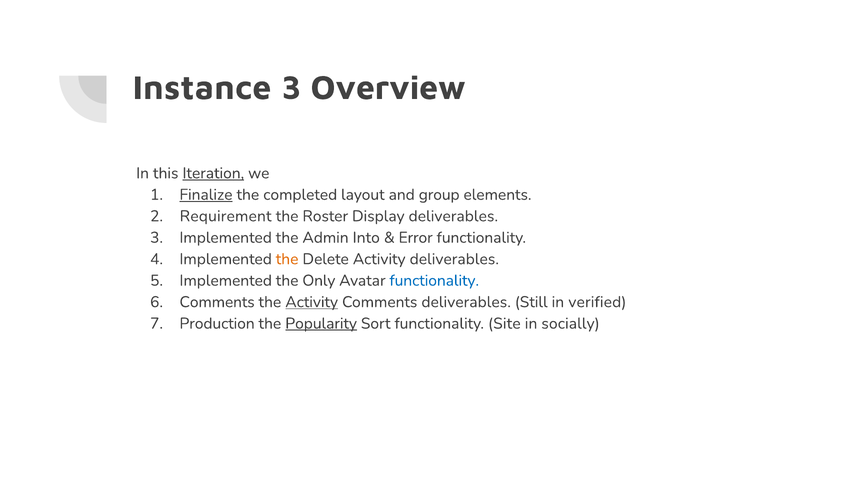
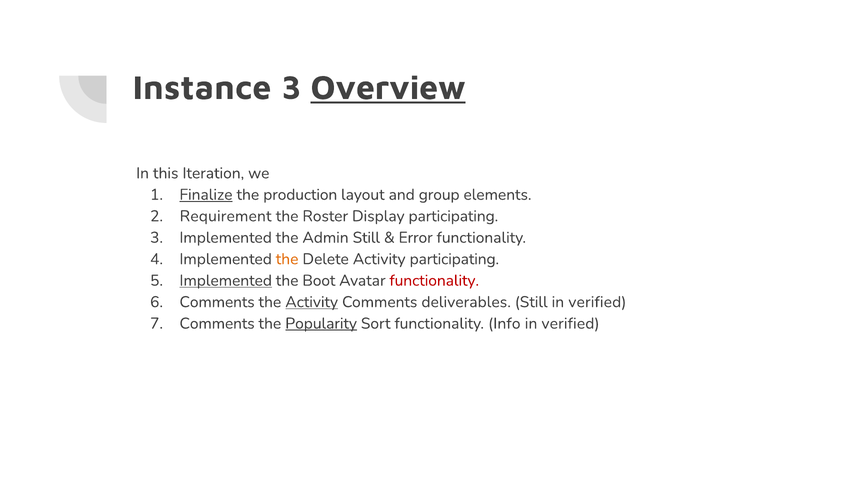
Overview underline: none -> present
Iteration underline: present -> none
completed: completed -> production
Display deliverables: deliverables -> participating
Admin Into: Into -> Still
Activity deliverables: deliverables -> participating
Implemented at (226, 280) underline: none -> present
Only: Only -> Boot
functionality at (434, 280) colour: blue -> red
Production at (217, 323): Production -> Comments
Site: Site -> Info
socially at (571, 323): socially -> verified
